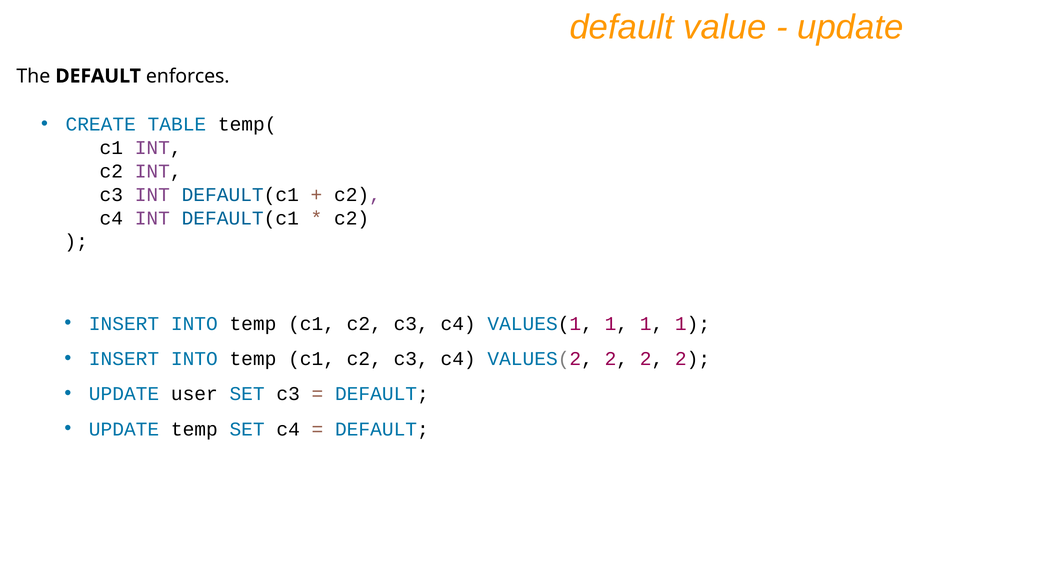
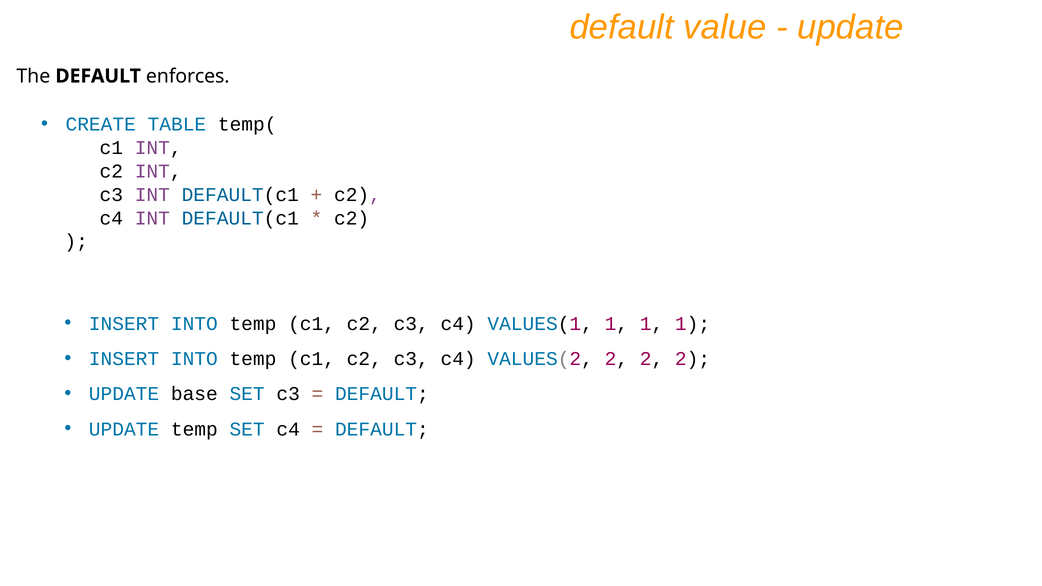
user: user -> base
